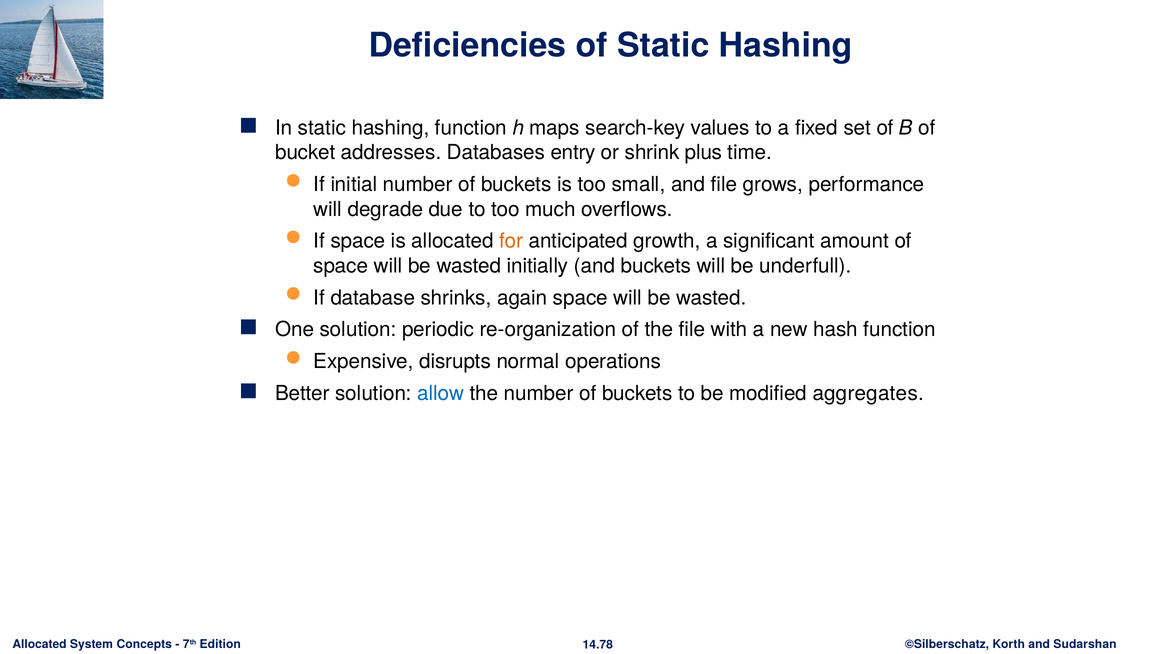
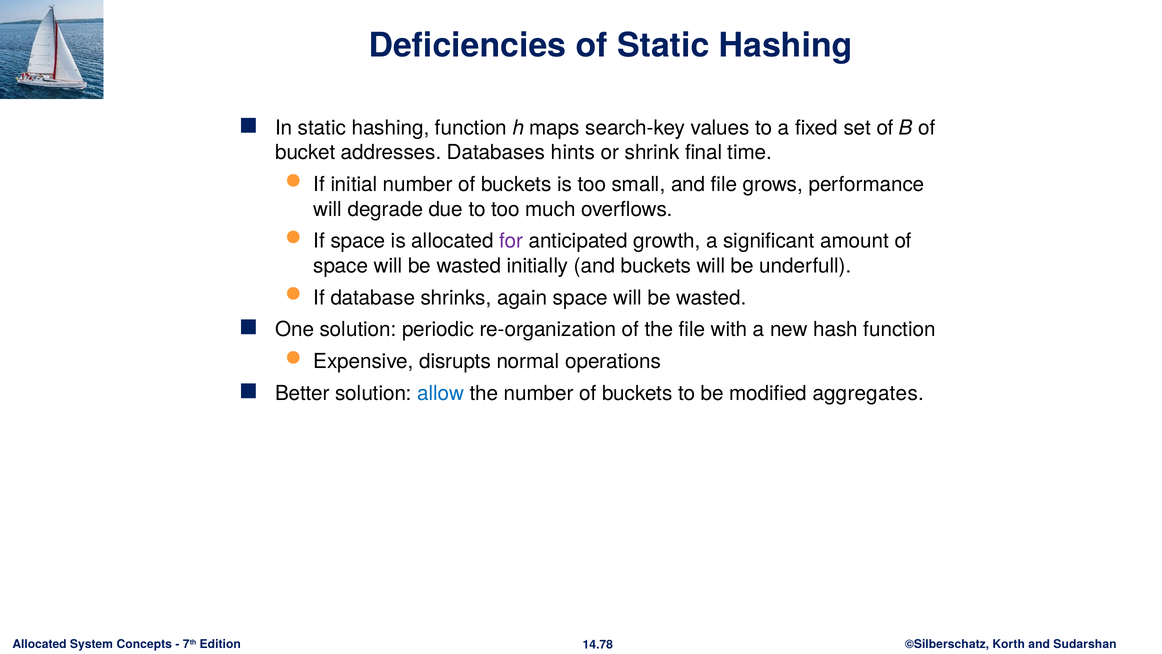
entry: entry -> hints
plus: plus -> final
for colour: orange -> purple
